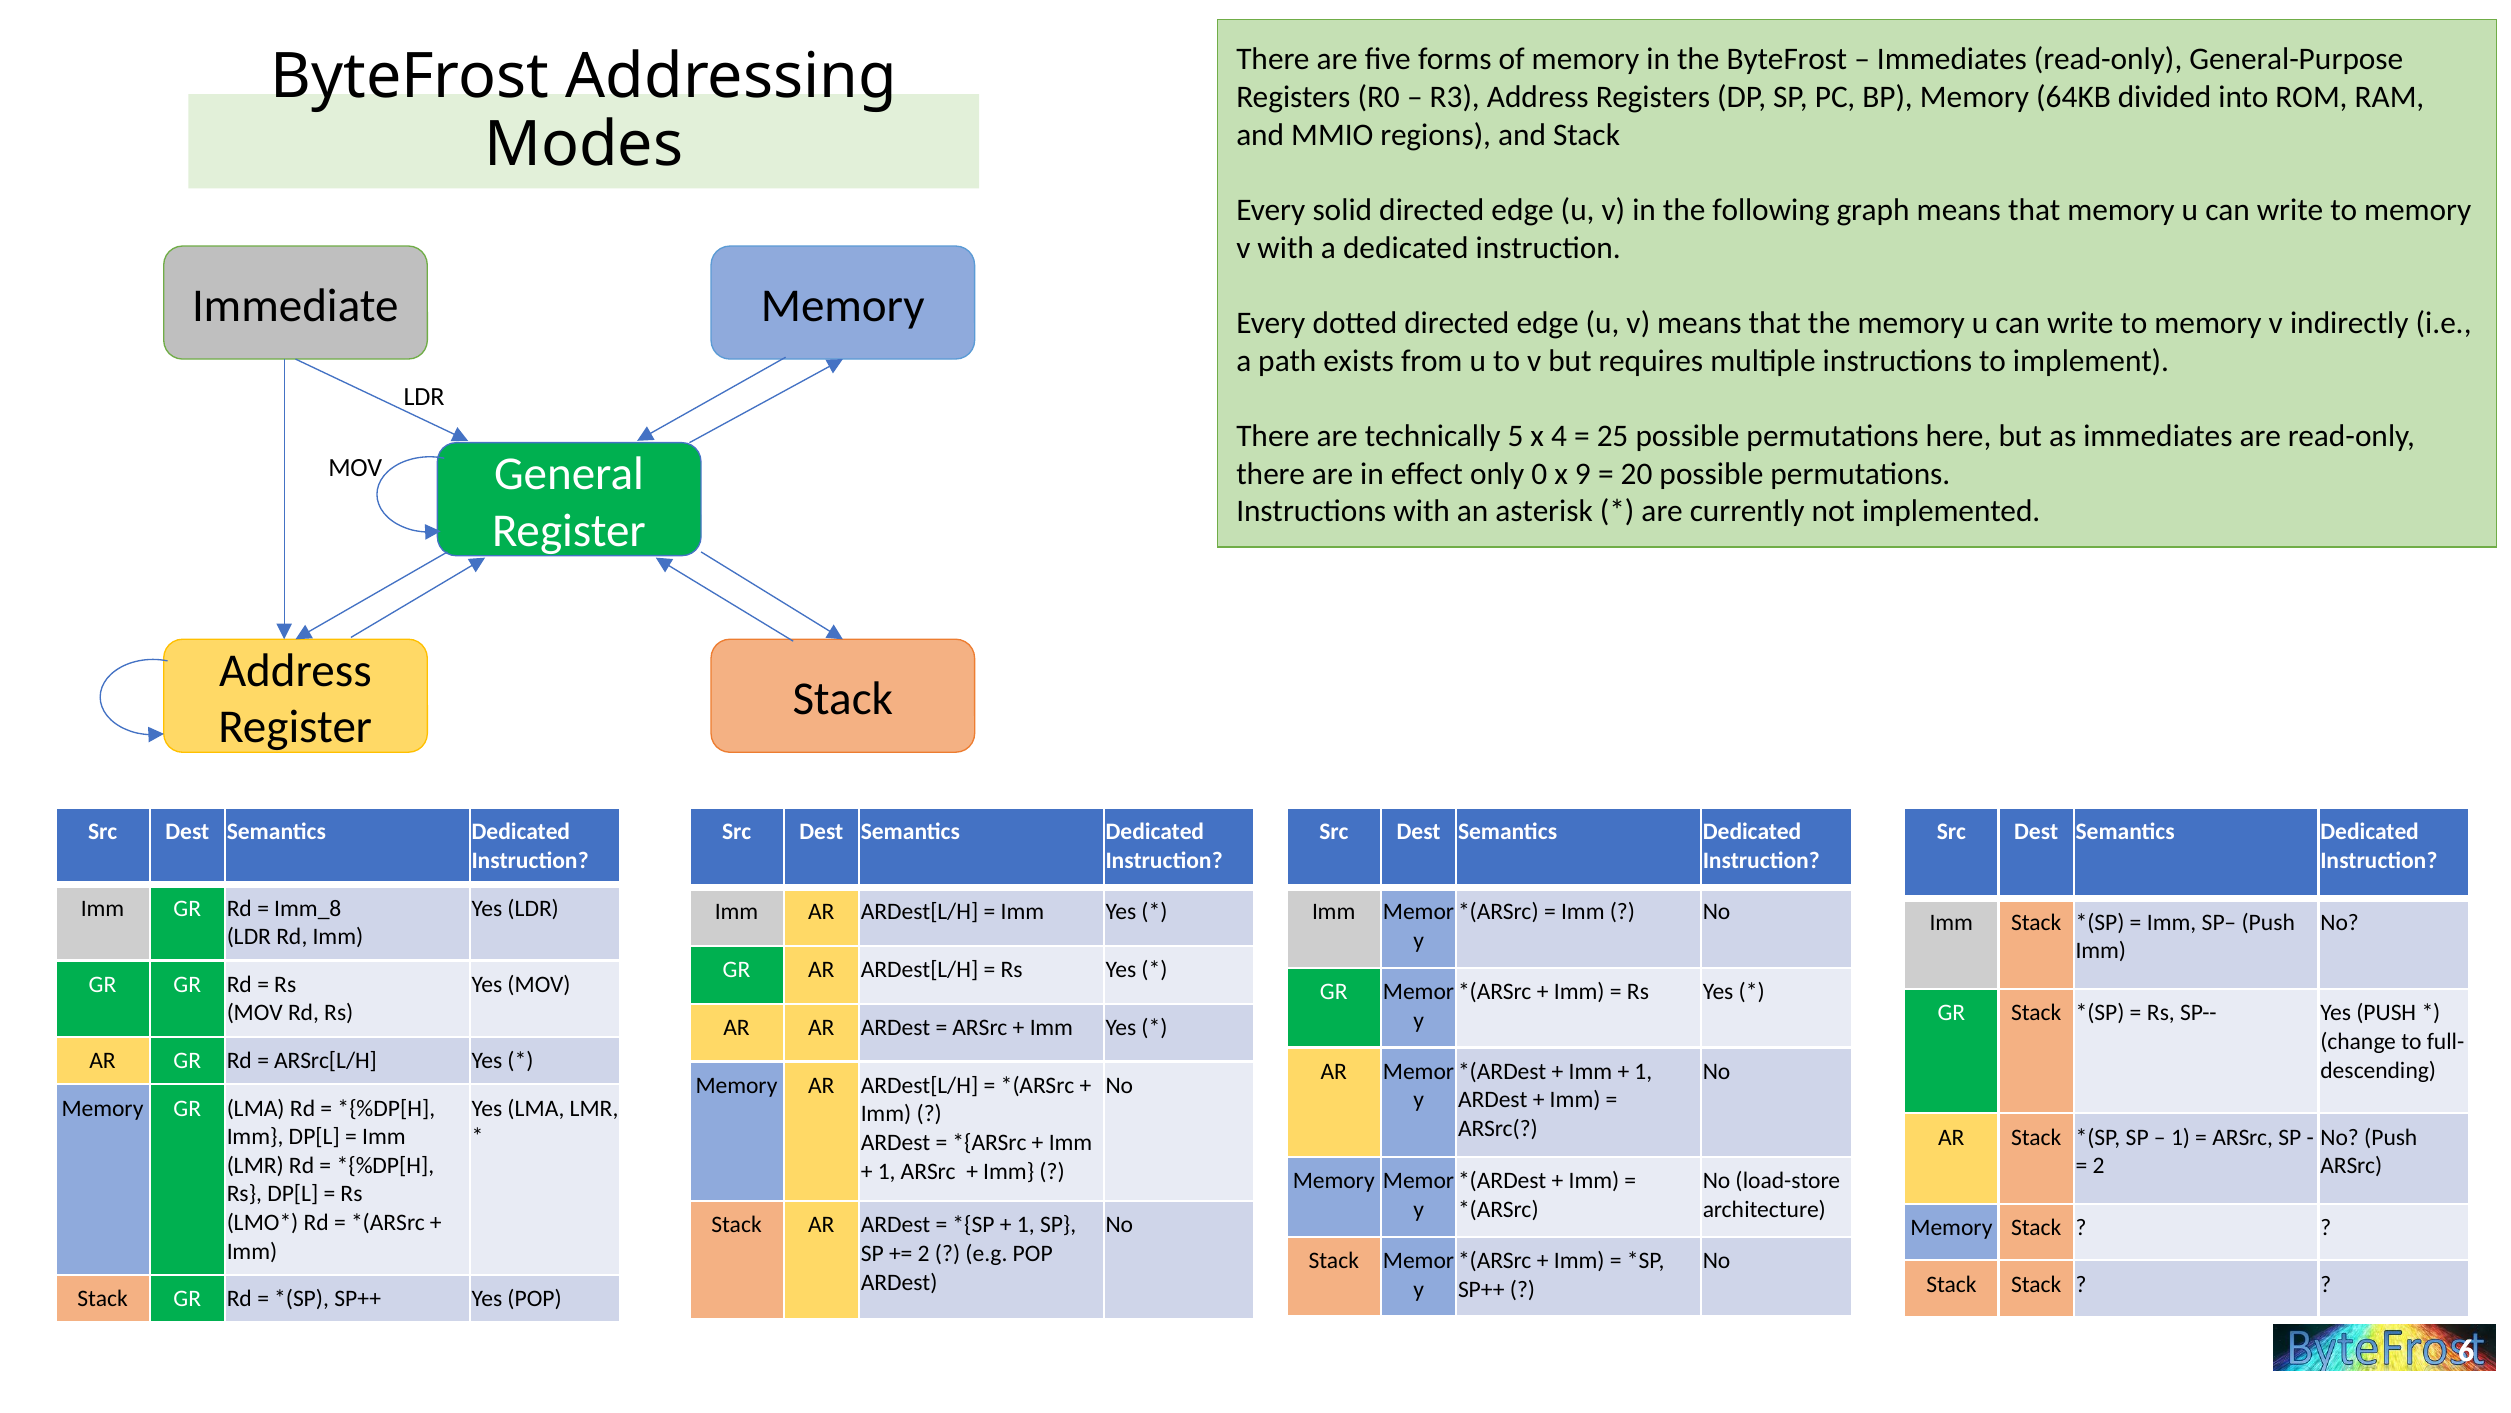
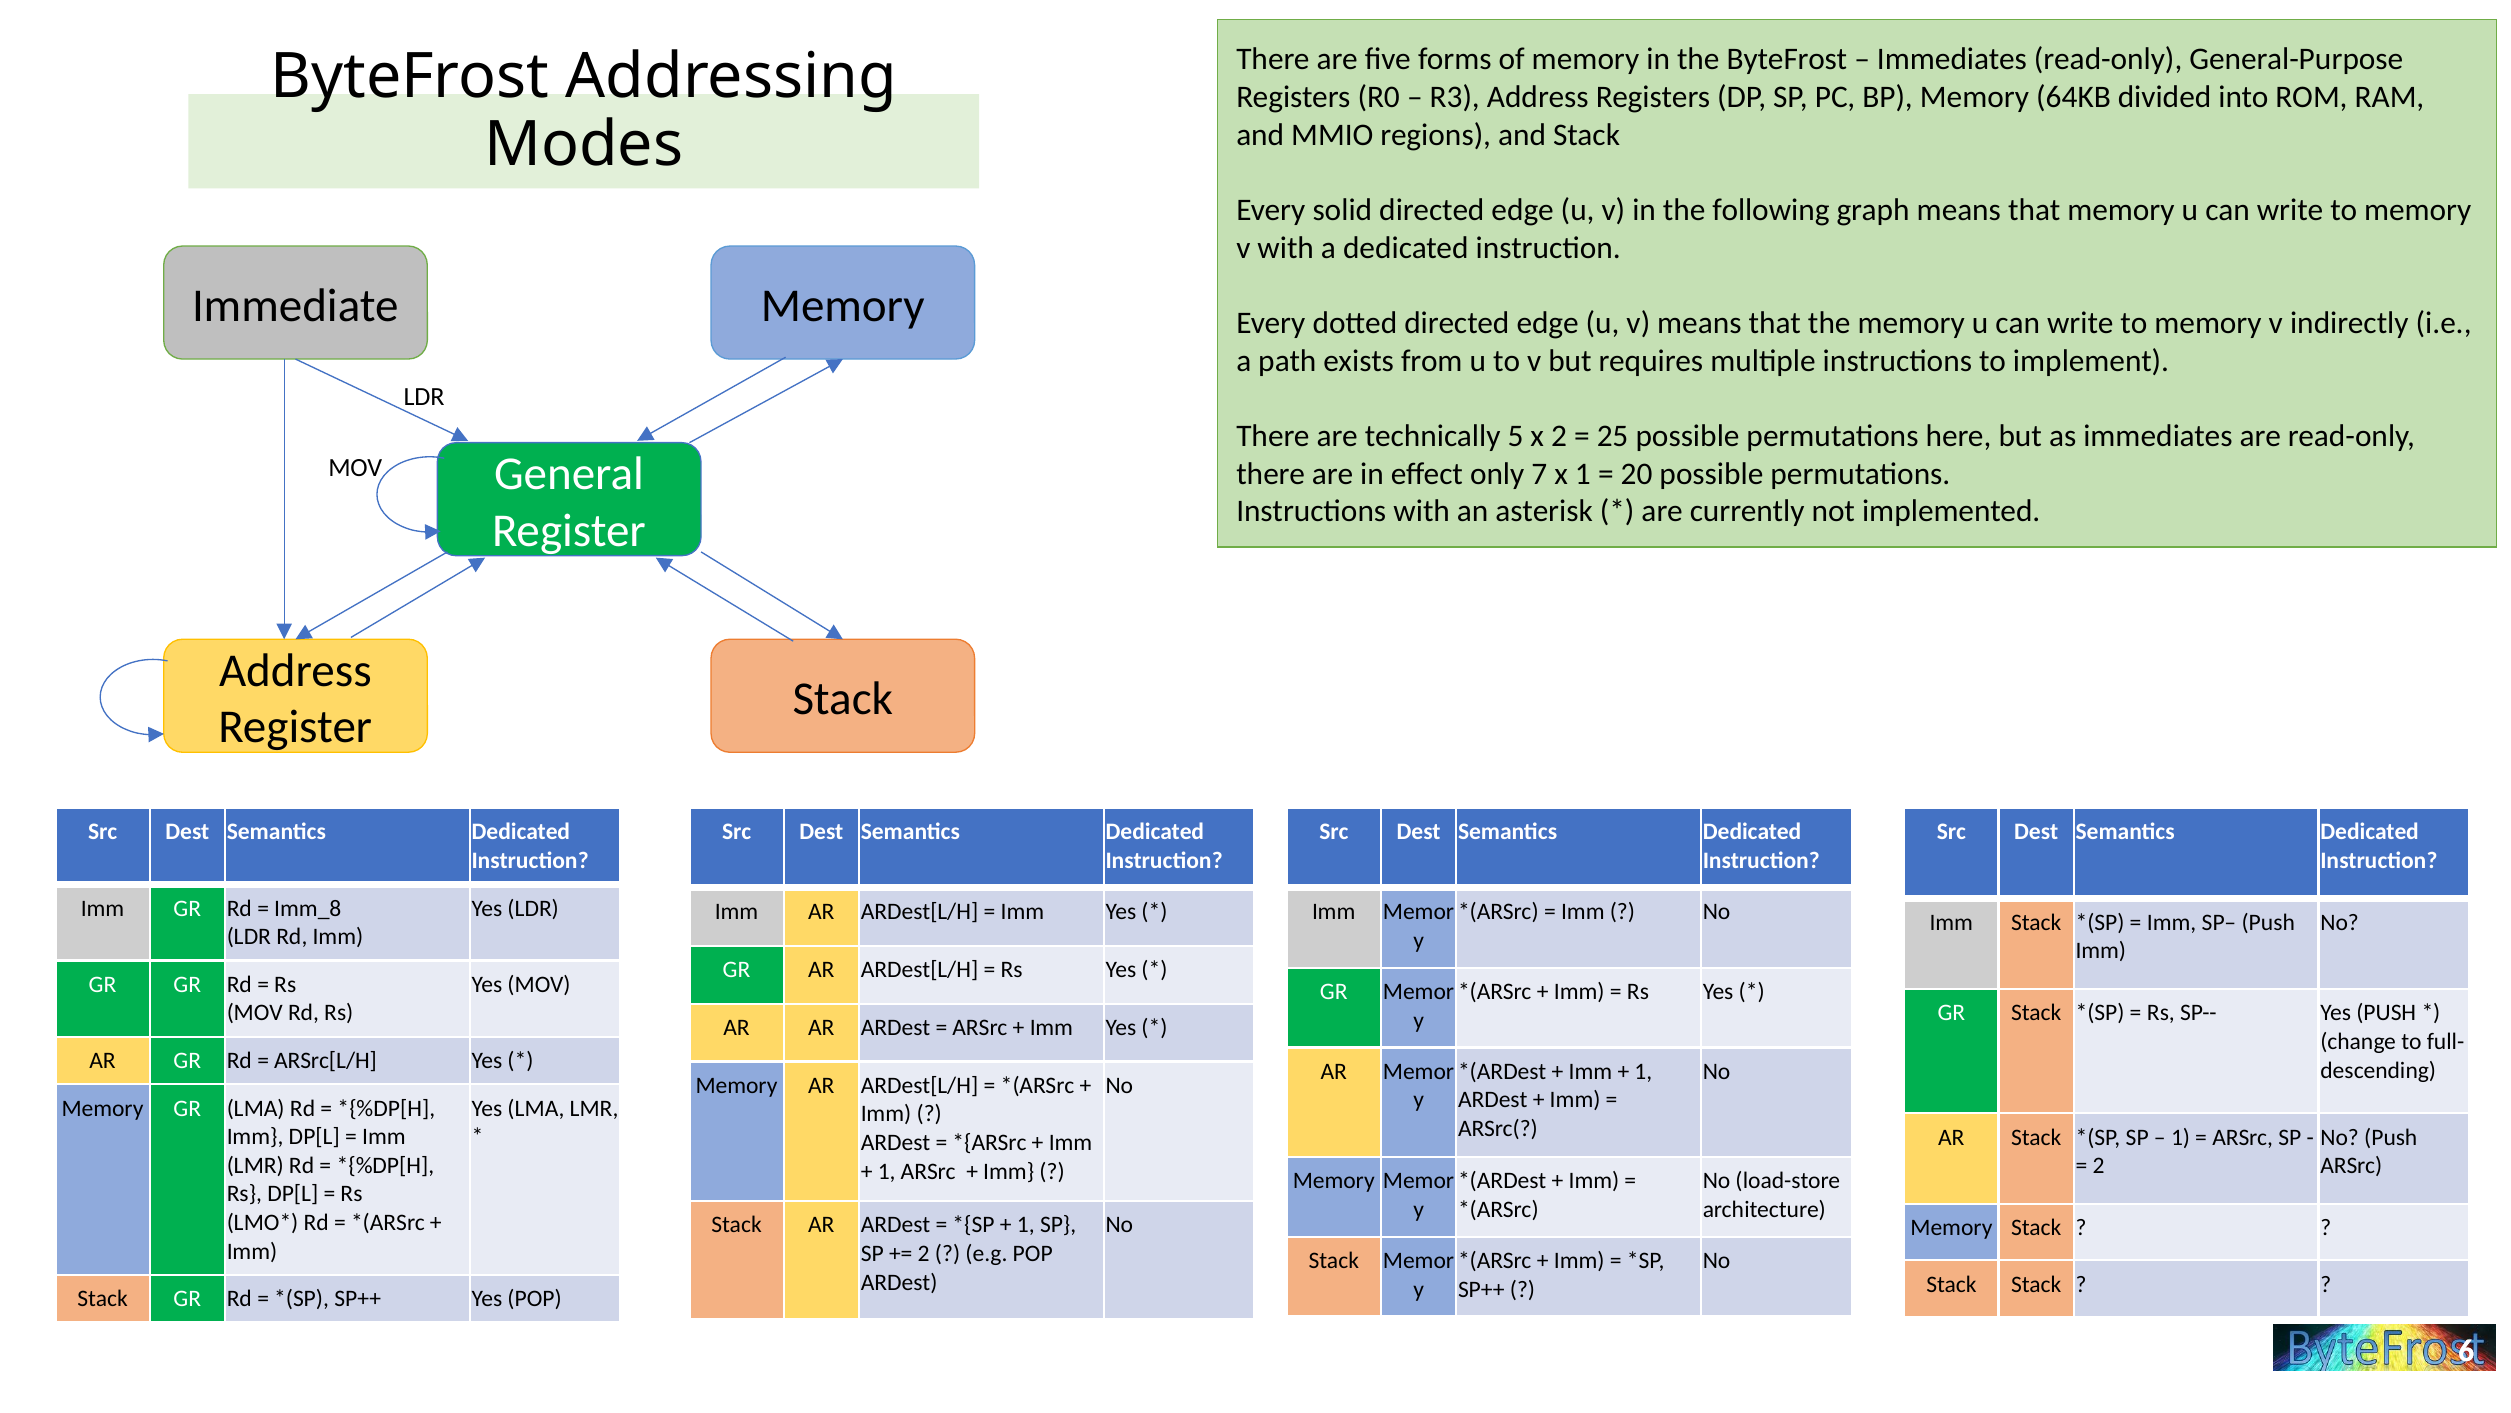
x 4: 4 -> 2
0: 0 -> 7
x 9: 9 -> 1
